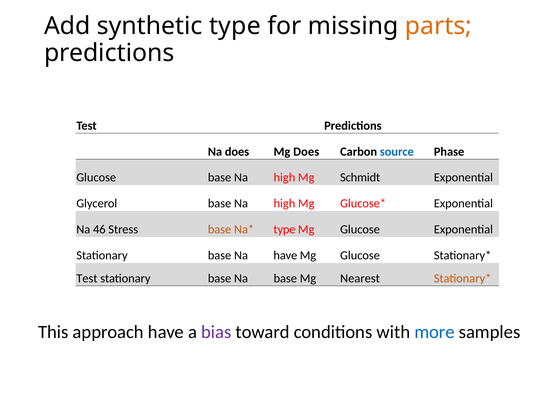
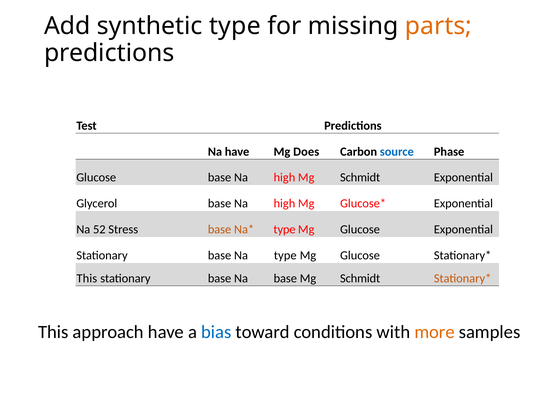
Na does: does -> have
46: 46 -> 52
Na have: have -> type
Test at (87, 279): Test -> This
base Mg Nearest: Nearest -> Schmidt
bias colour: purple -> blue
more colour: blue -> orange
